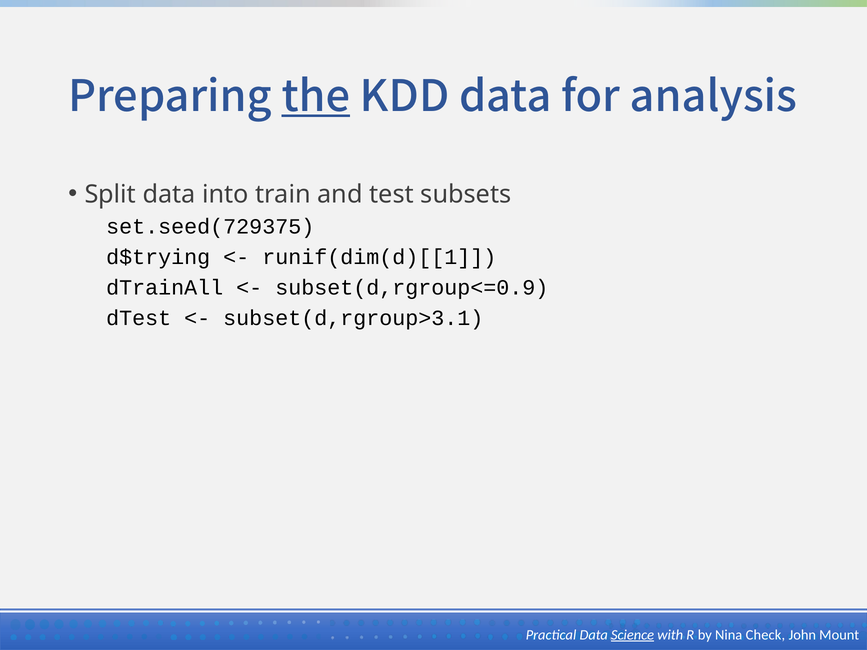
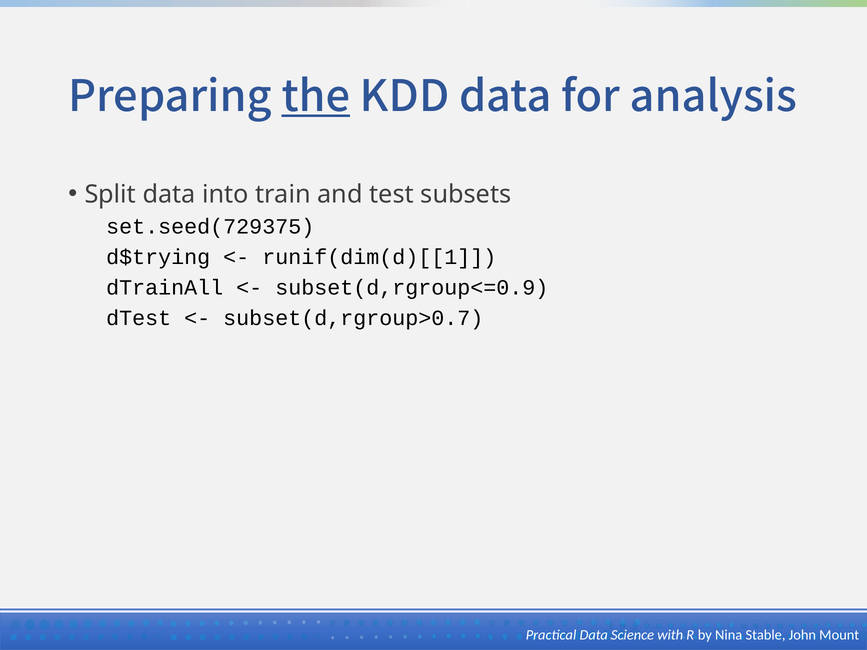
subset(d,rgroup>3.1: subset(d,rgroup>3.1 -> subset(d,rgroup>0.7
Science underline: present -> none
Check: Check -> Stable
